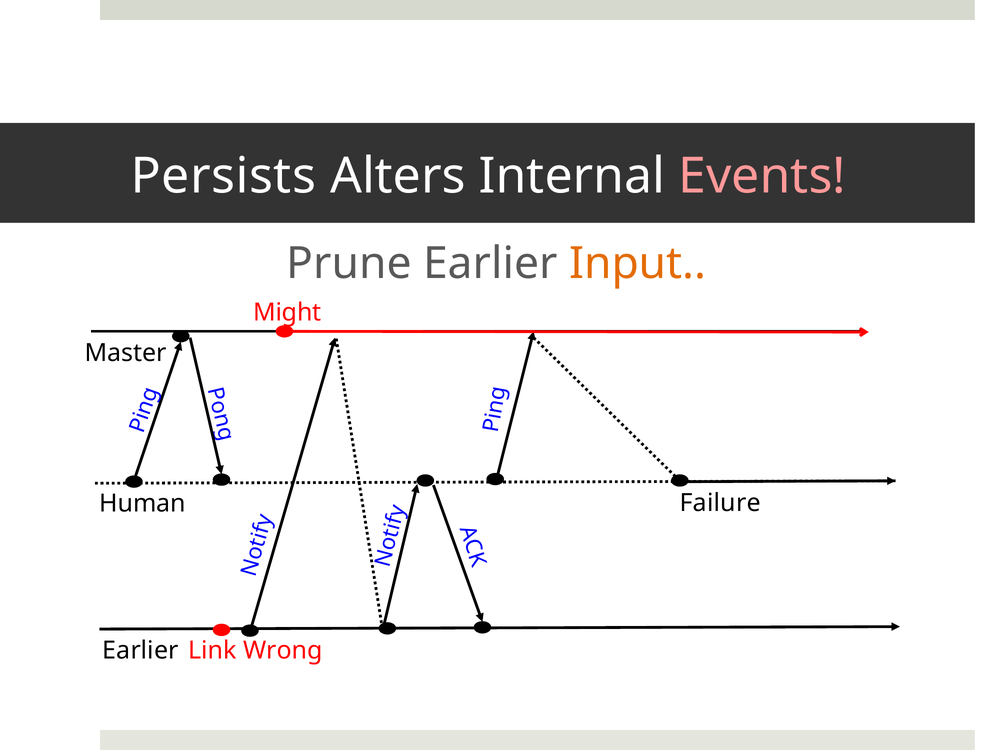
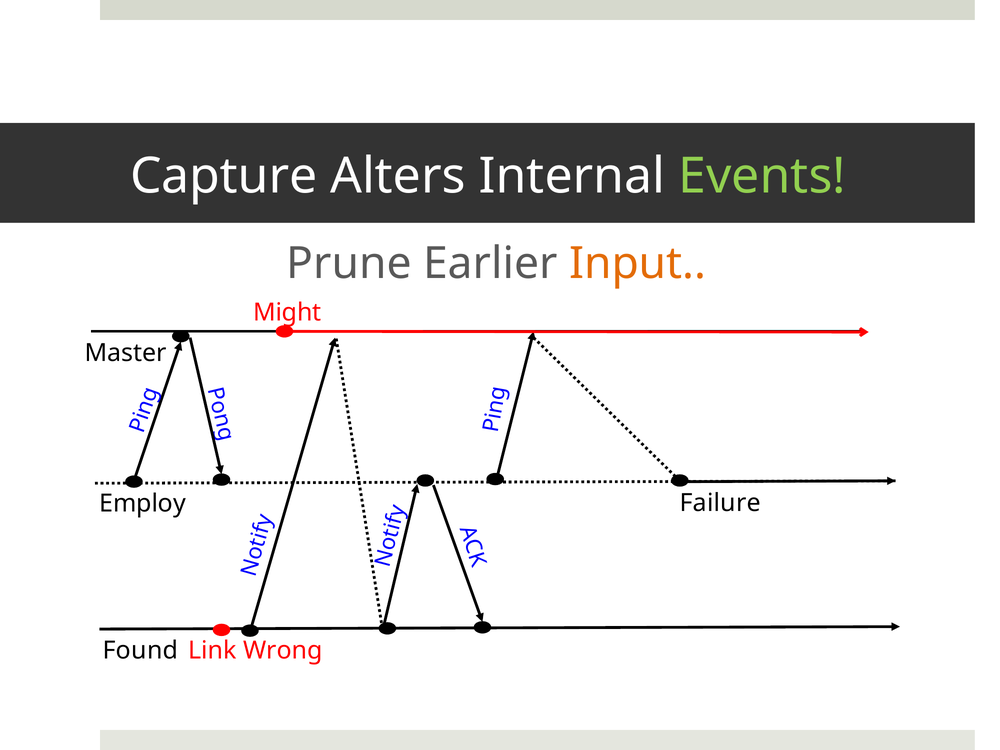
Persists: Persists -> Capture
Events colour: pink -> light green
Human: Human -> Employ
Earlier at (140, 651): Earlier -> Found
